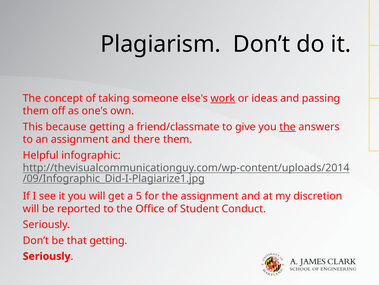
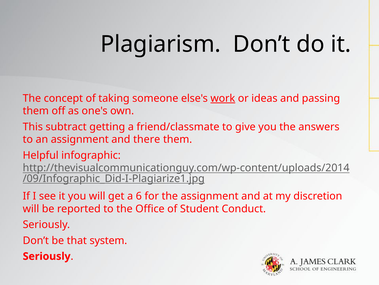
because: because -> subtract
the at (288, 126) underline: present -> none
5: 5 -> 6
that getting: getting -> system
